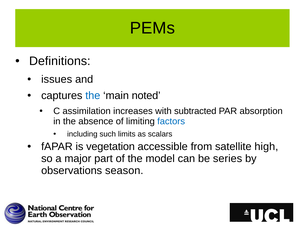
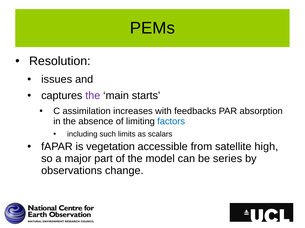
Definitions: Definitions -> Resolution
the at (93, 96) colour: blue -> purple
noted: noted -> starts
subtracted: subtracted -> feedbacks
season: season -> change
